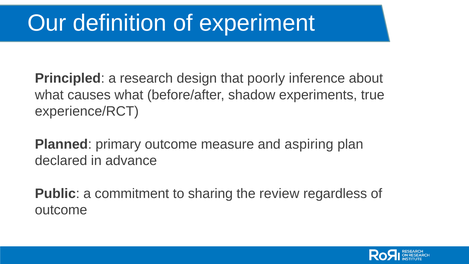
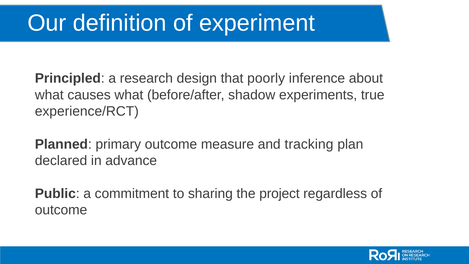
aspiring: aspiring -> tracking
review: review -> project
